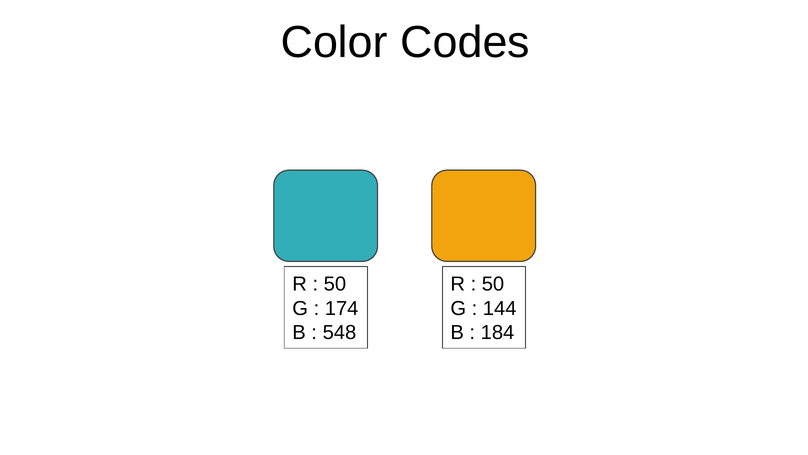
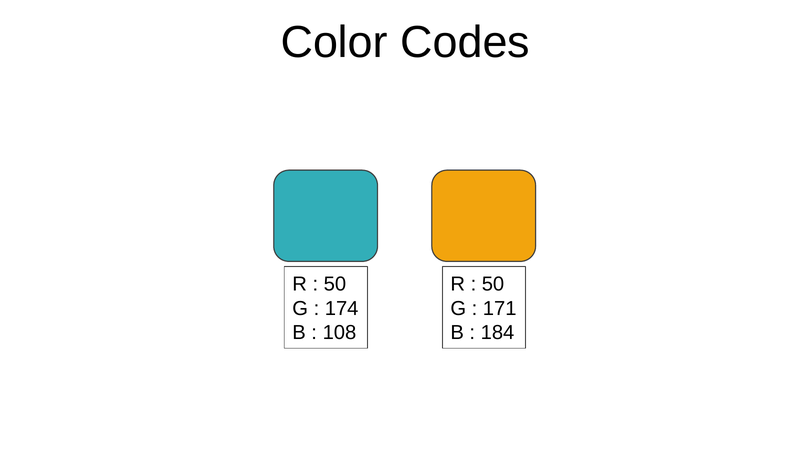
144: 144 -> 171
548: 548 -> 108
